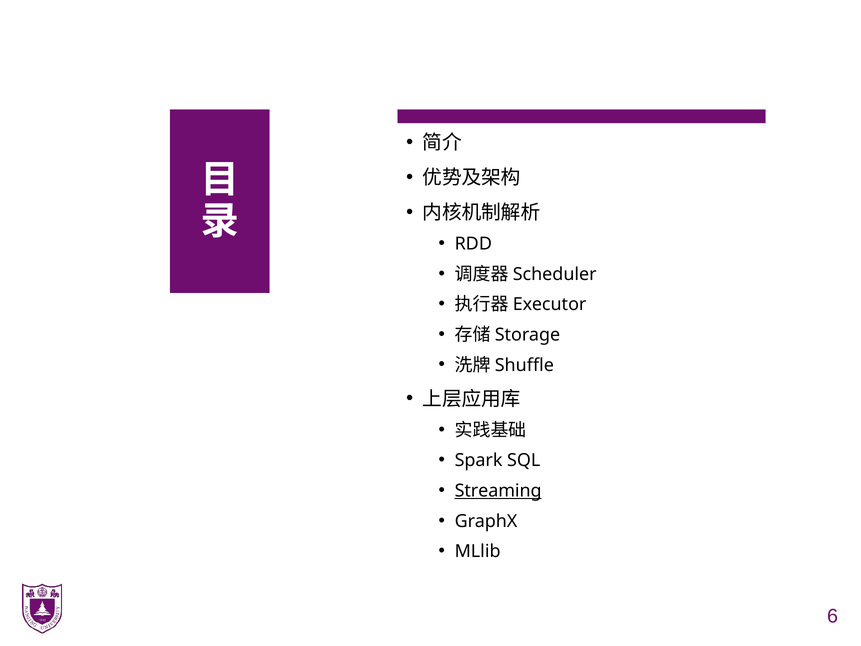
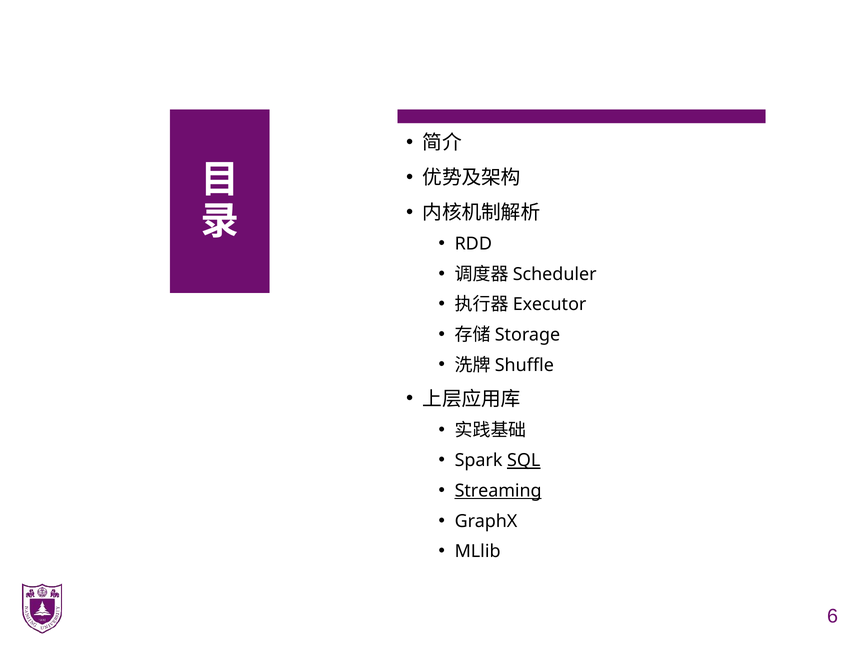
SQL underline: none -> present
